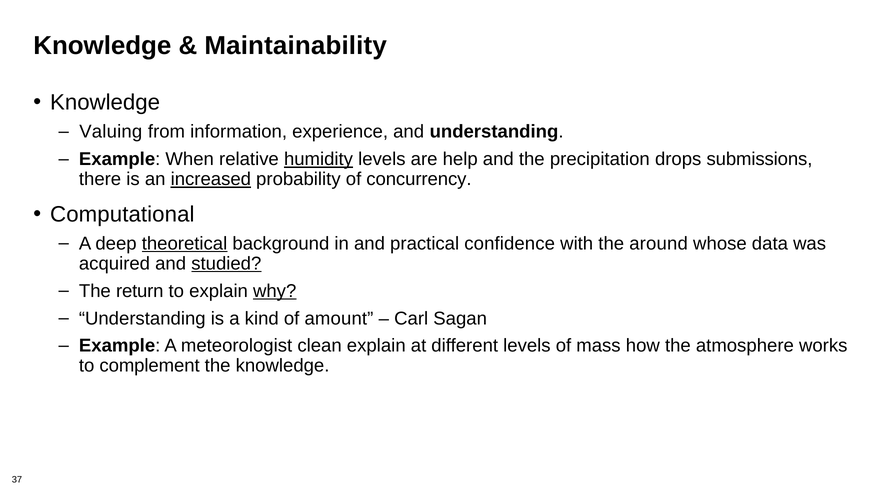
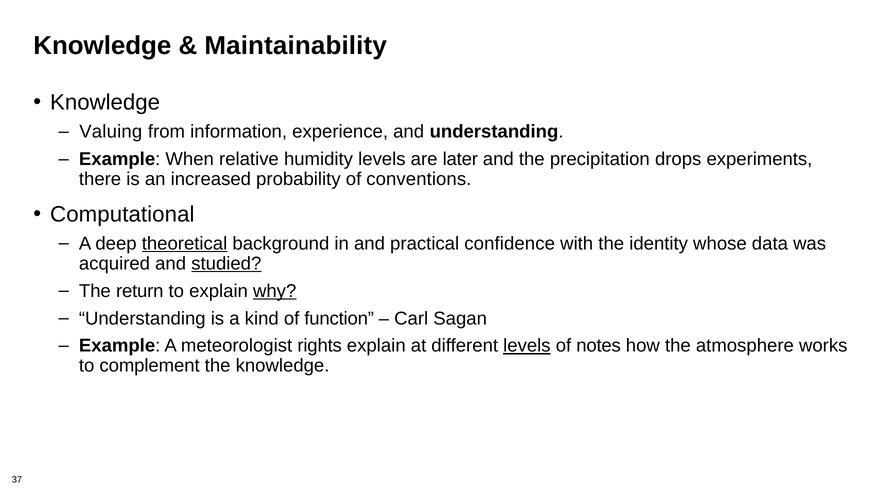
humidity underline: present -> none
help: help -> later
submissions: submissions -> experiments
increased underline: present -> none
concurrency: concurrency -> conventions
around: around -> identity
amount: amount -> function
clean: clean -> rights
levels at (527, 346) underline: none -> present
mass: mass -> notes
